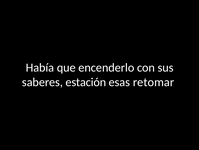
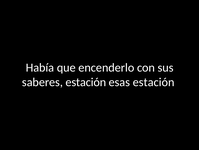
esas retomar: retomar -> estación
